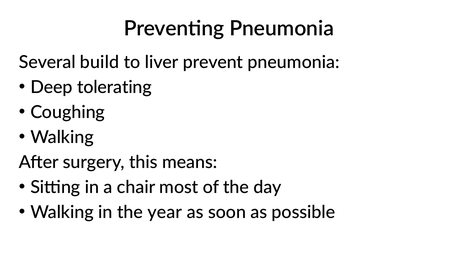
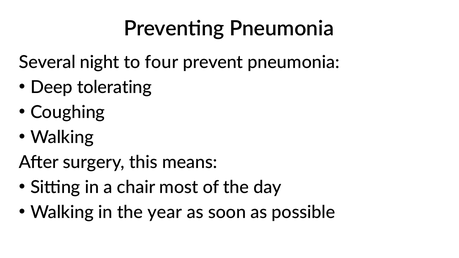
build: build -> night
liver: liver -> four
